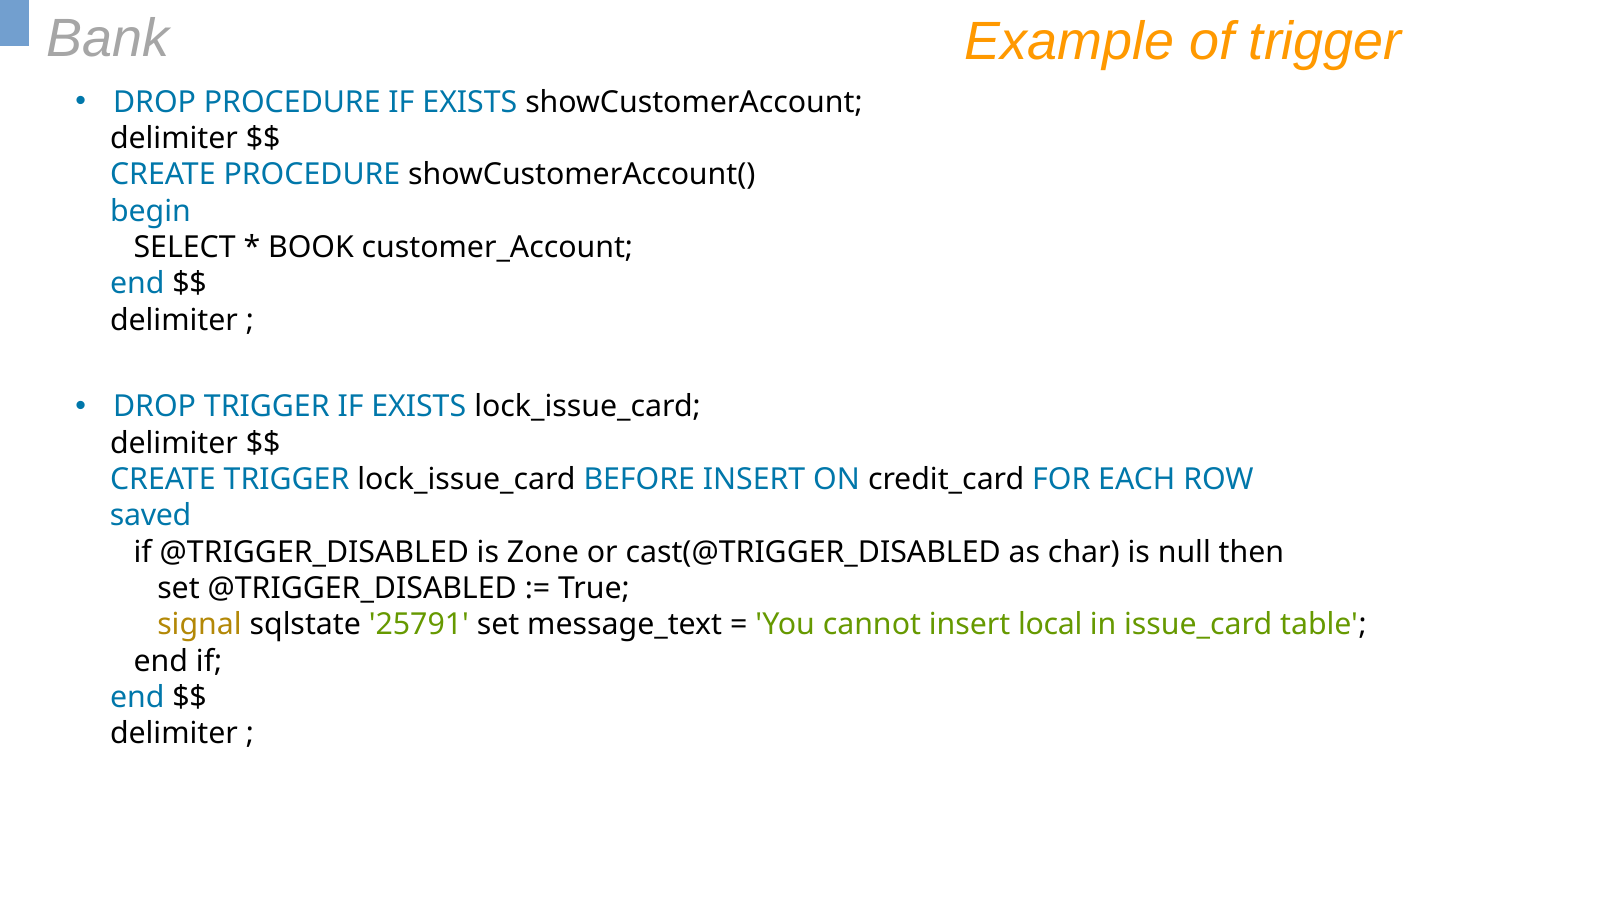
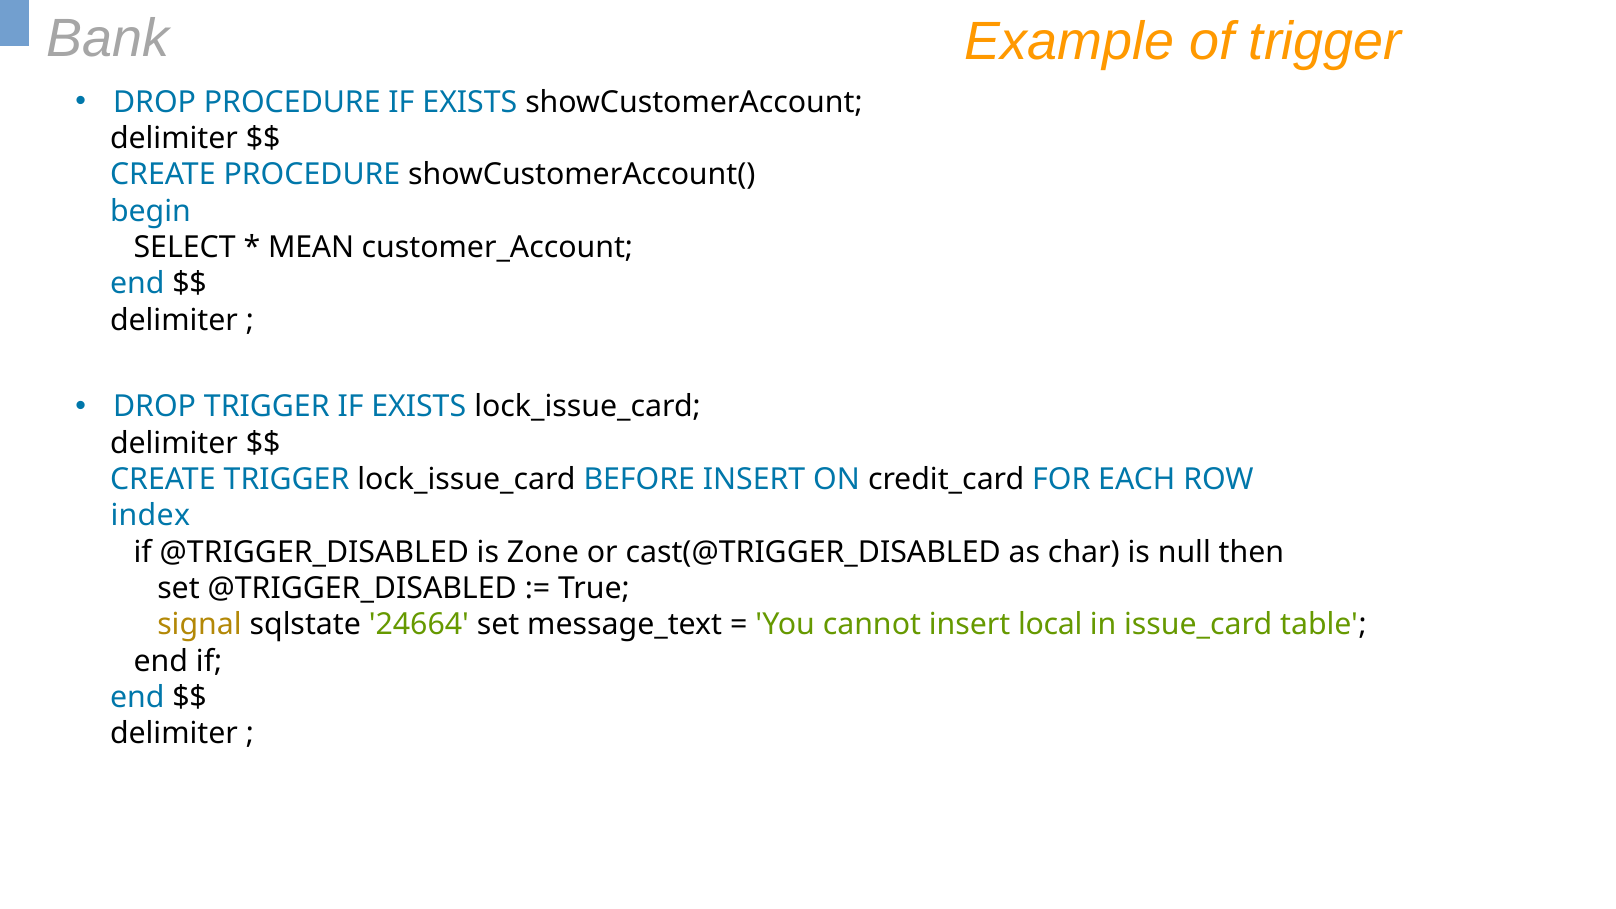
BOOK: BOOK -> MEAN
saved: saved -> index
25791: 25791 -> 24664
